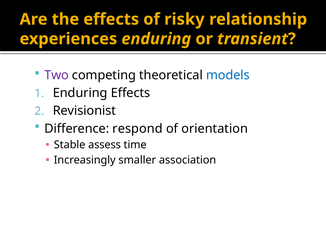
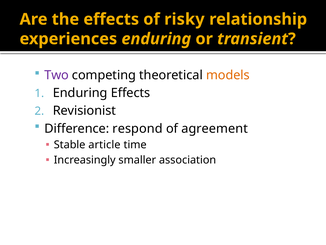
models colour: blue -> orange
orientation: orientation -> agreement
assess: assess -> article
